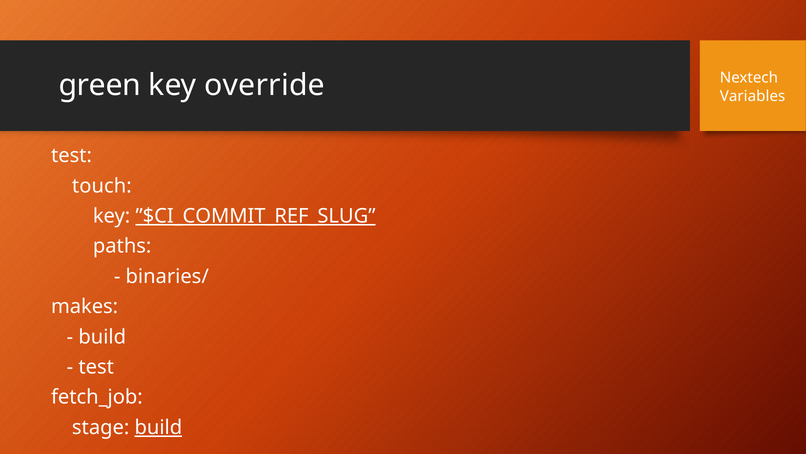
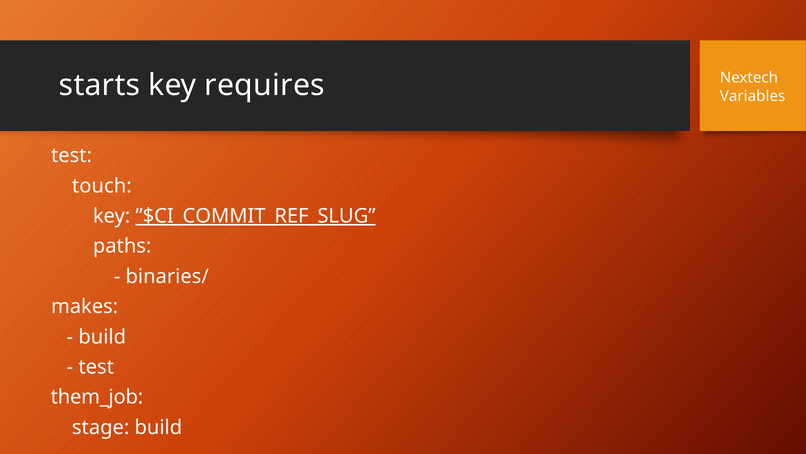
green: green -> starts
override: override -> requires
fetch_job: fetch_job -> them_job
build at (158, 427) underline: present -> none
